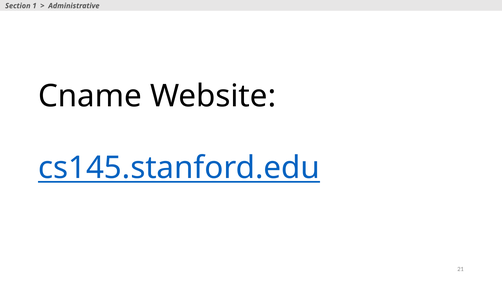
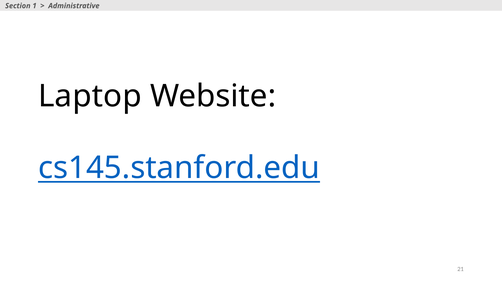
Cname: Cname -> Laptop
